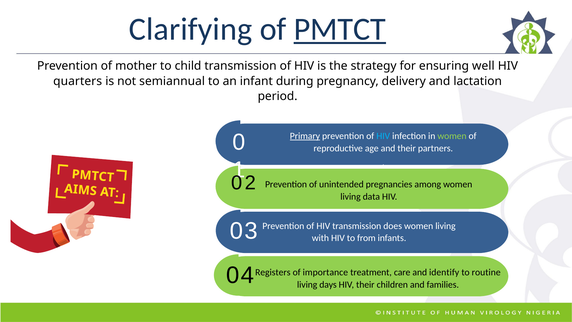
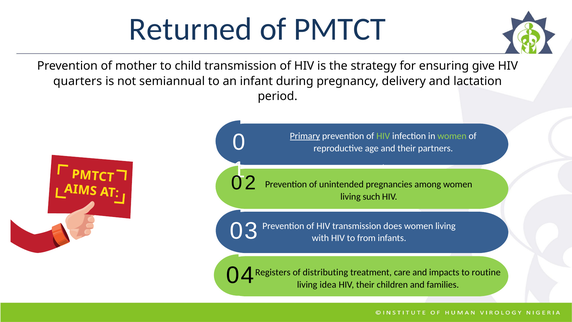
Clarifying: Clarifying -> Returned
PMTCT at (340, 29) underline: present -> none
well: well -> give
HIV at (383, 136) colour: light blue -> light green
data: data -> such
importance: importance -> distributing
identify: identify -> impacts
days: days -> idea
